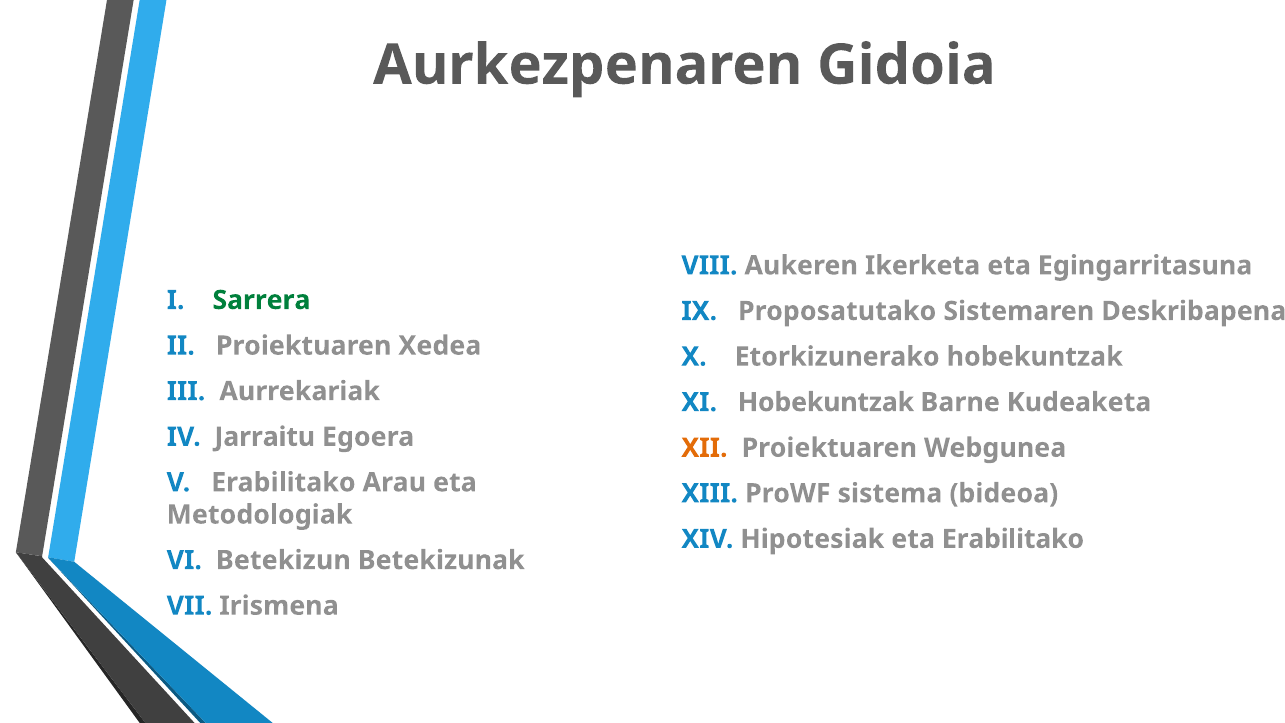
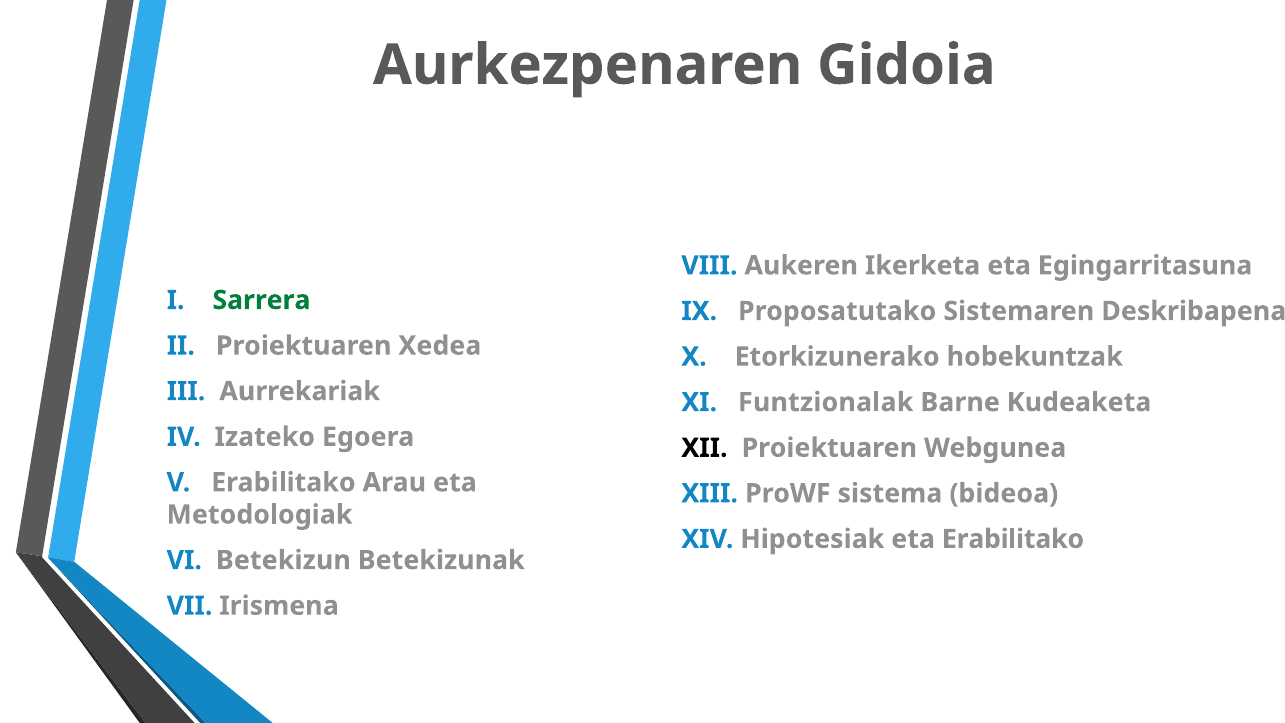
XI Hobekuntzak: Hobekuntzak -> Funtzionalak
Jarraitu: Jarraitu -> Izateko
XII colour: orange -> black
